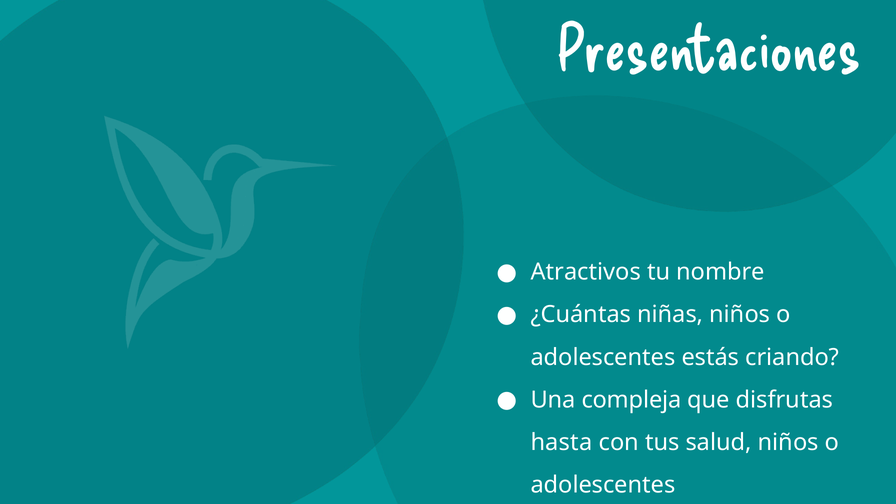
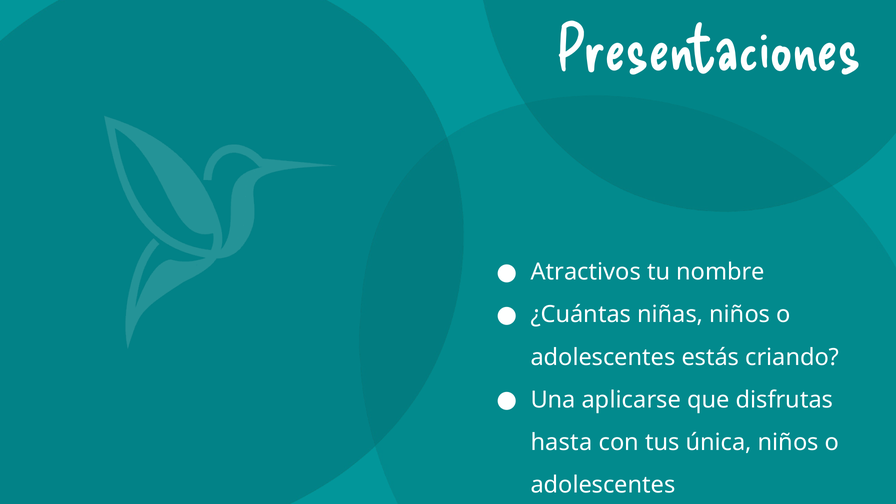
compleja: compleja -> aplicarse
salud: salud -> única
